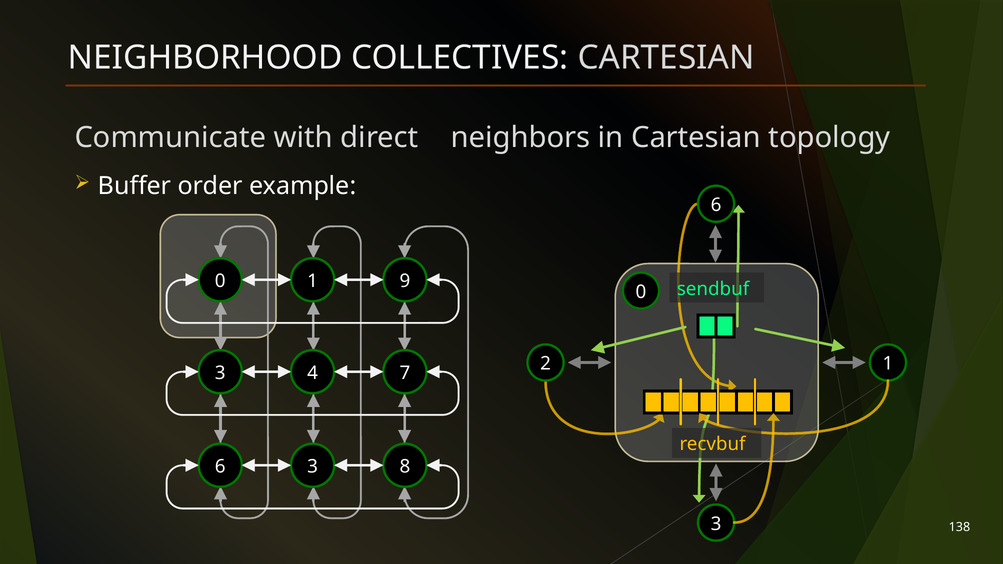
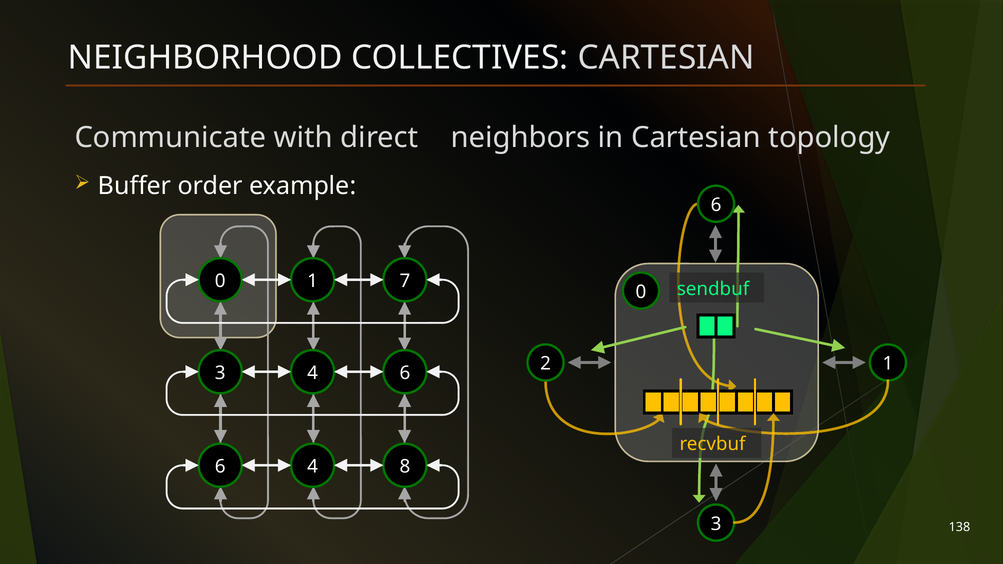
9: 9 -> 7
4 7: 7 -> 6
6 3: 3 -> 4
